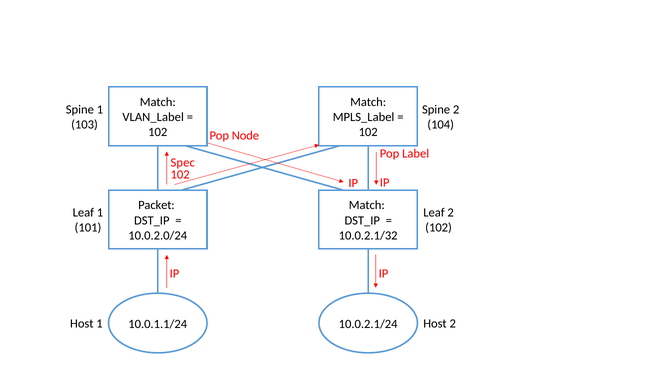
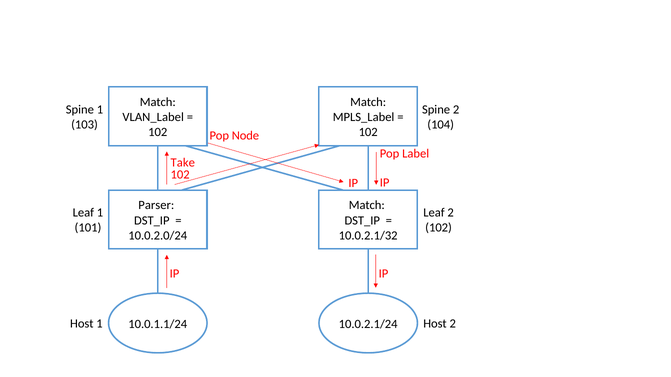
Spec: Spec -> Take
Packet: Packet -> Parser
